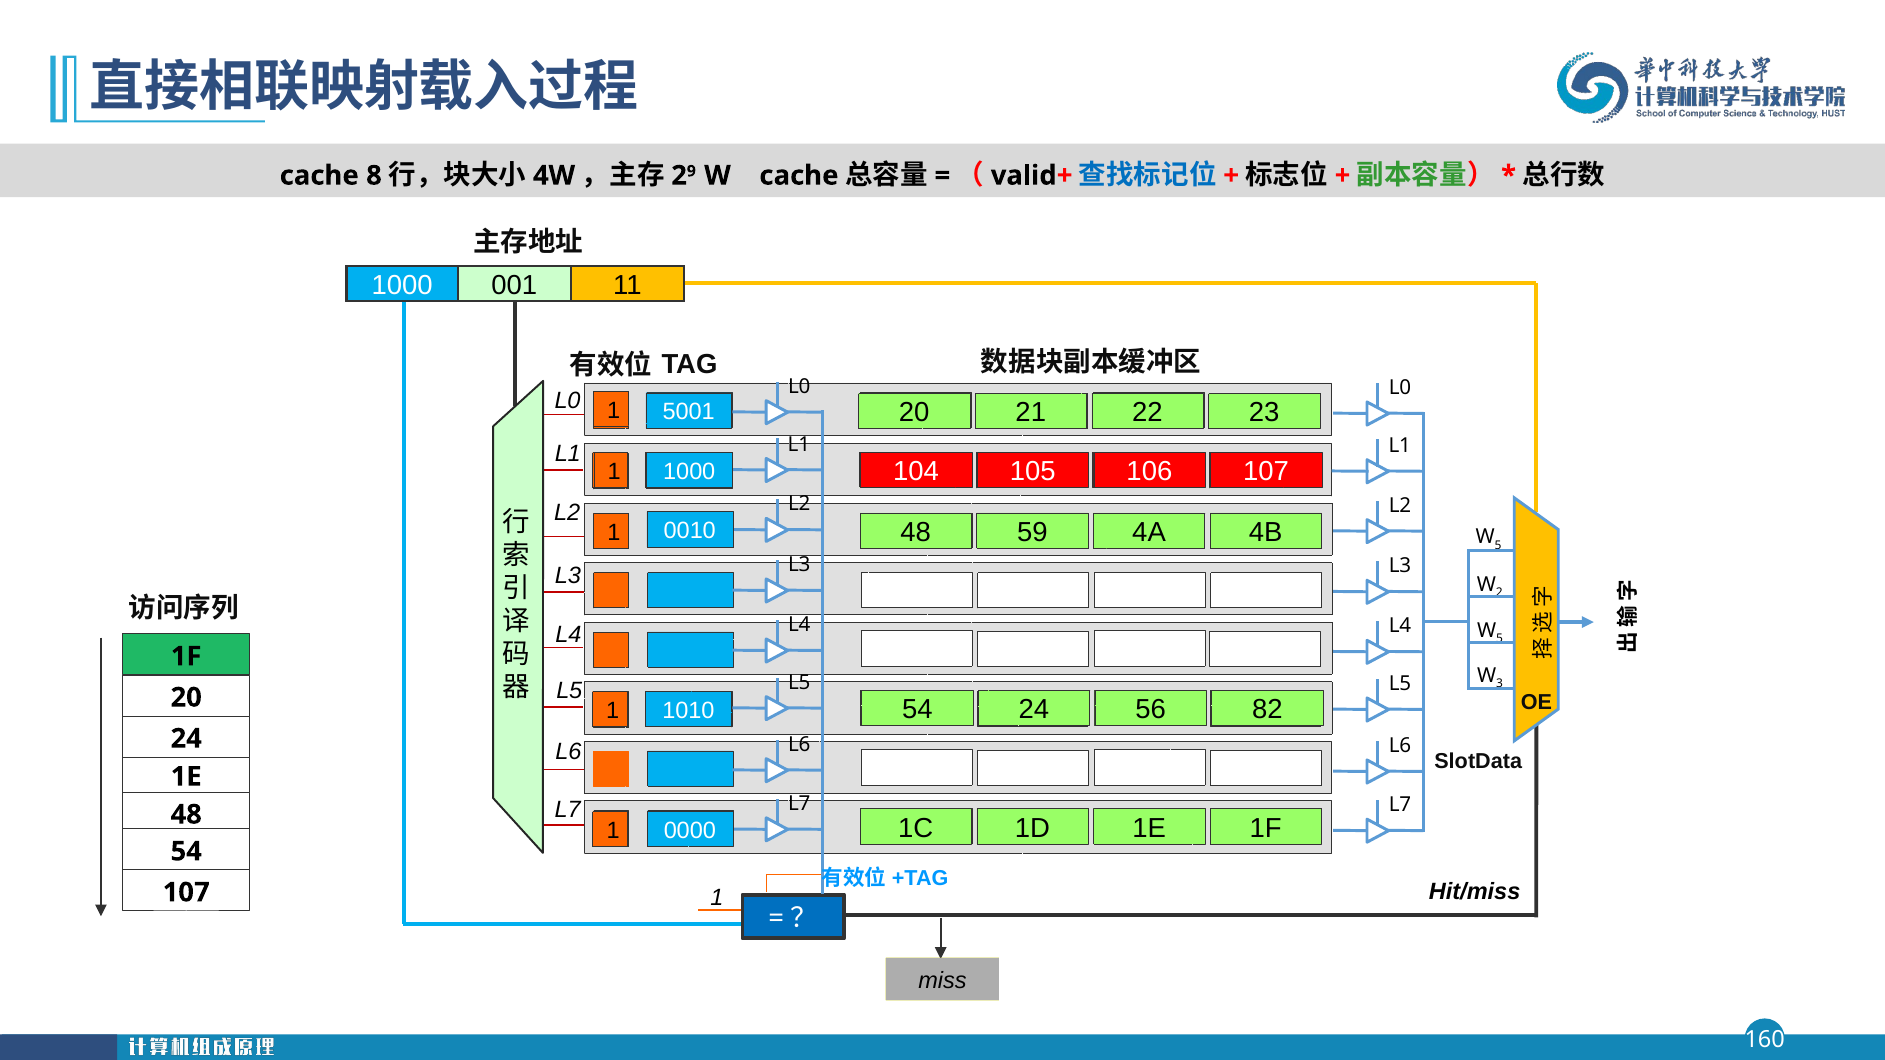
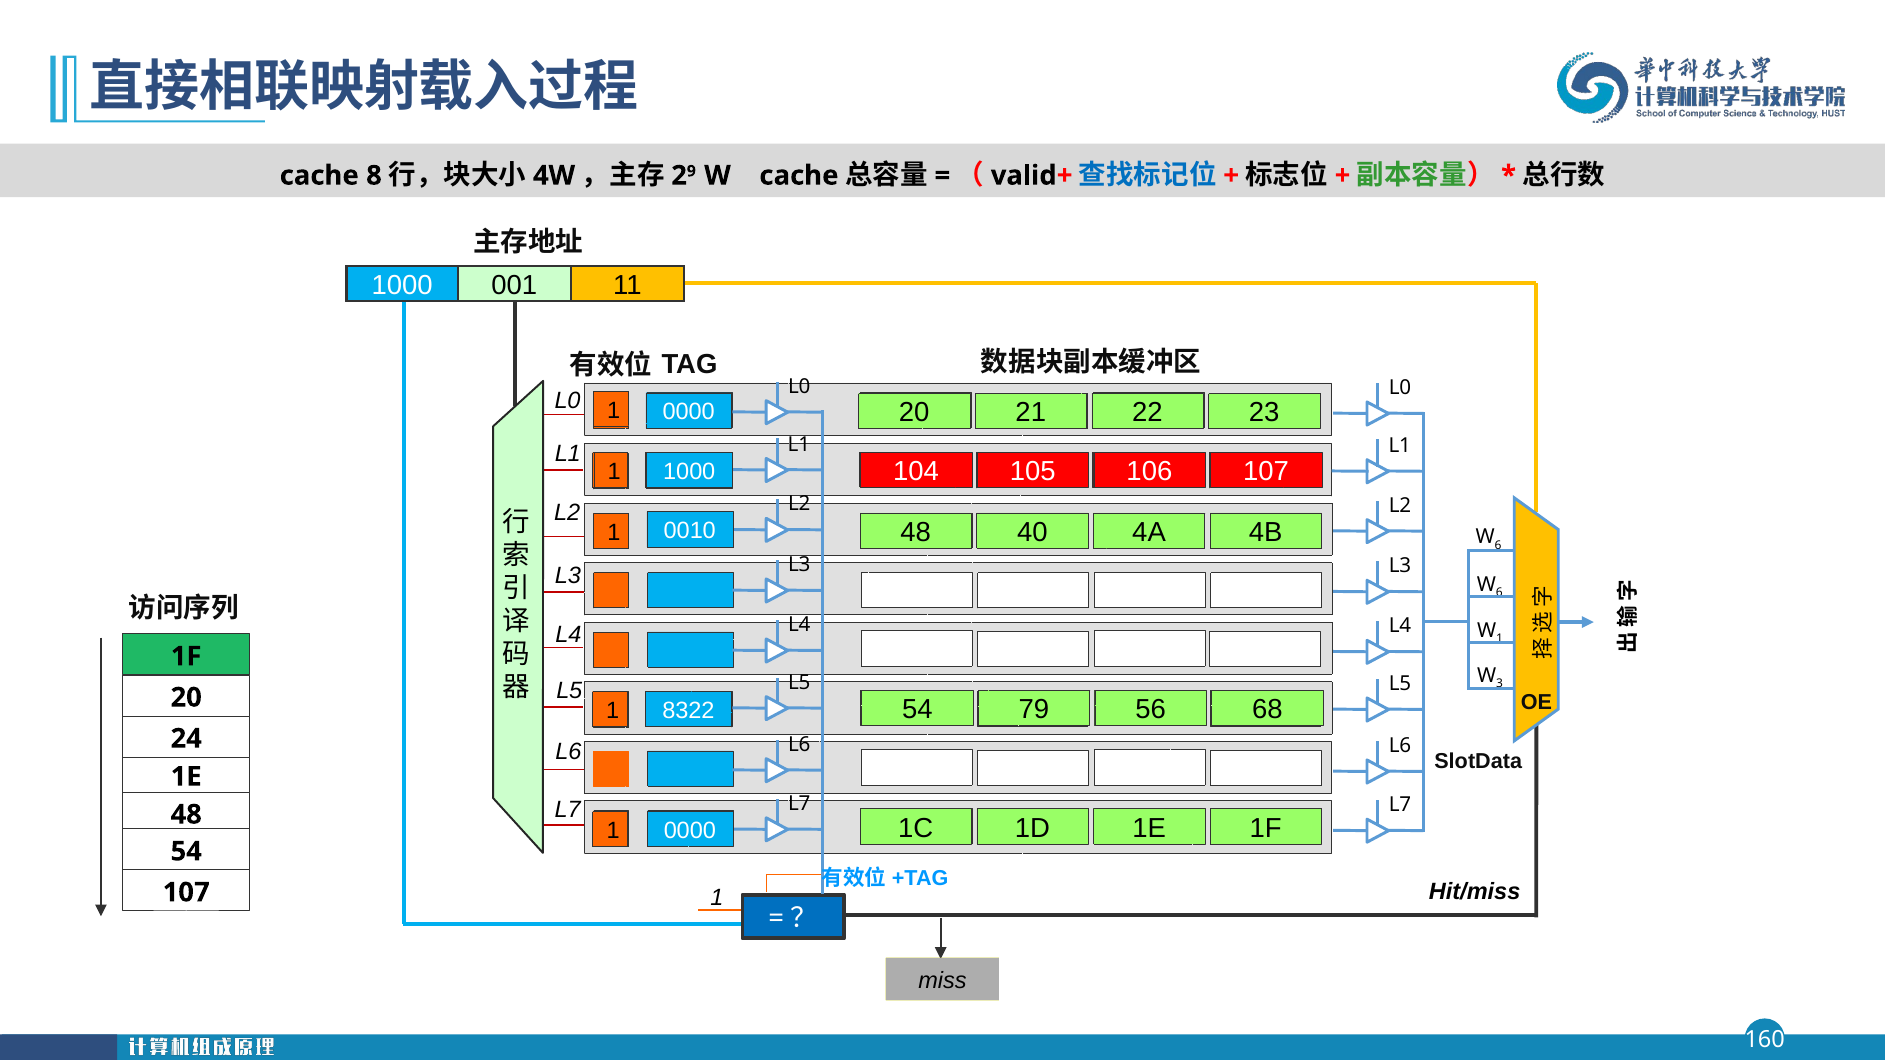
5001 at (689, 412): 5001 -> 0000
59: 59 -> 40
5 at (1498, 545): 5 -> 6
2 at (1499, 593): 2 -> 6
5 at (1499, 639): 5 -> 1
54 24: 24 -> 79
82: 82 -> 68
1010: 1010 -> 8322
